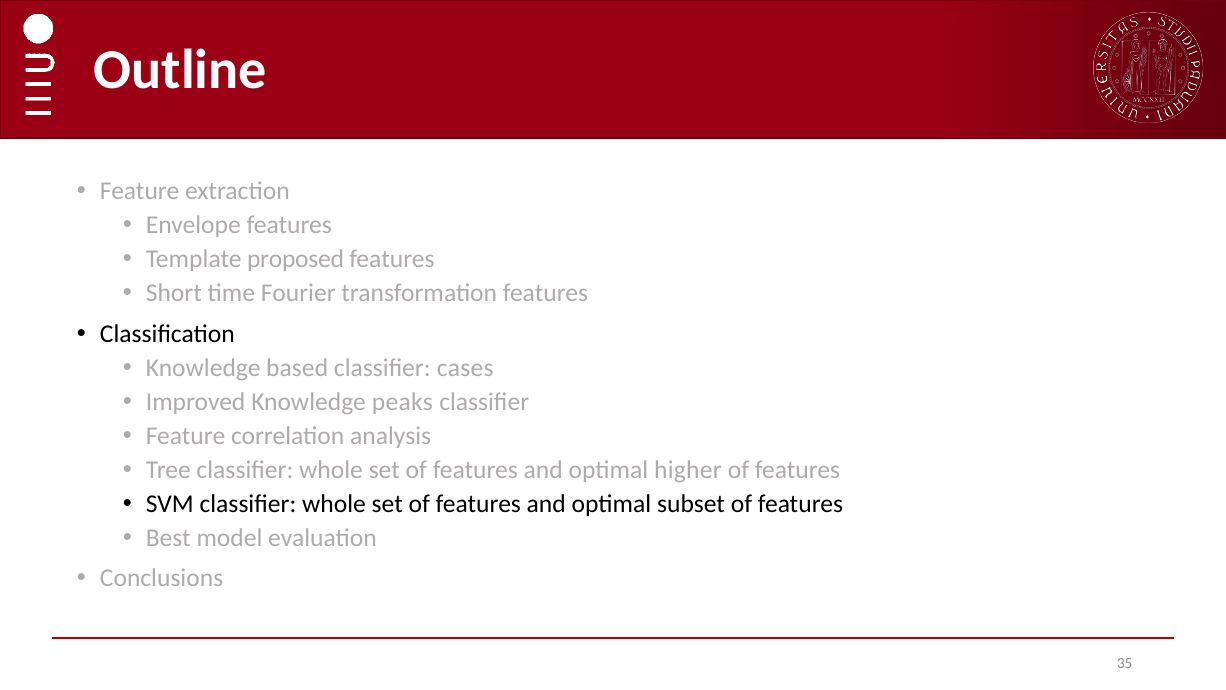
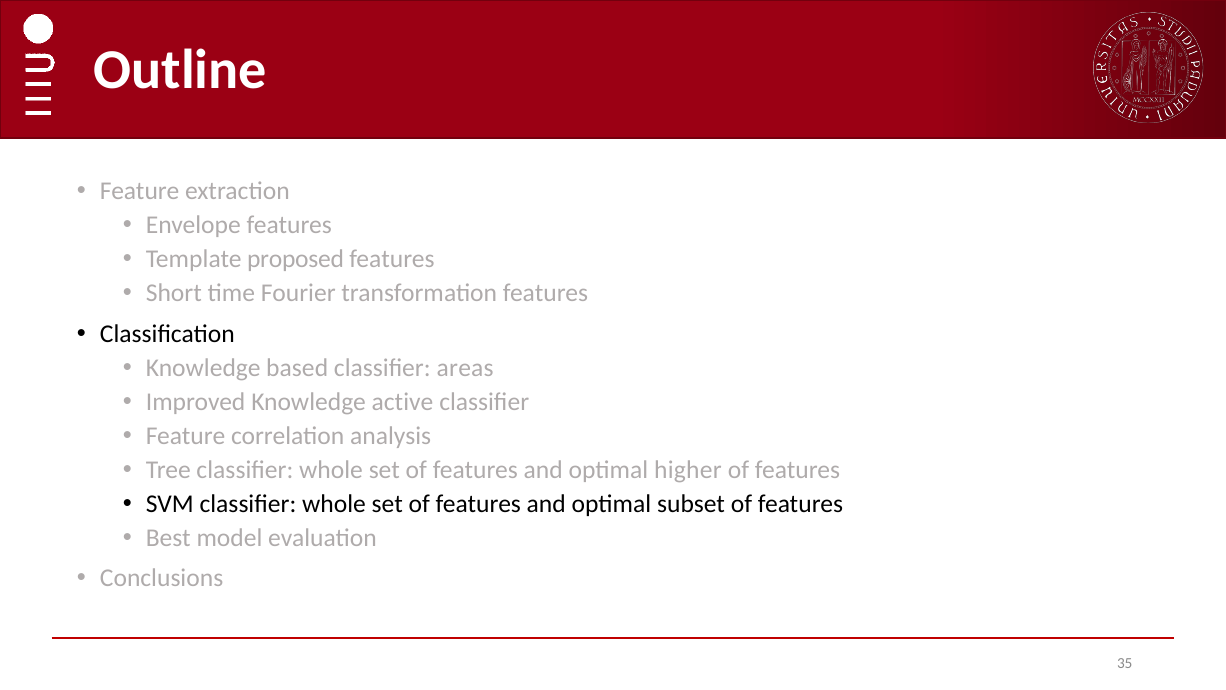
cases: cases -> areas
peaks: peaks -> active
